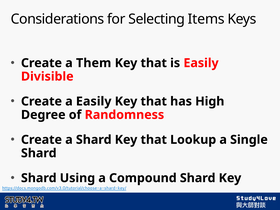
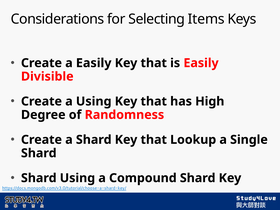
a Them: Them -> Easily
a Easily: Easily -> Using
